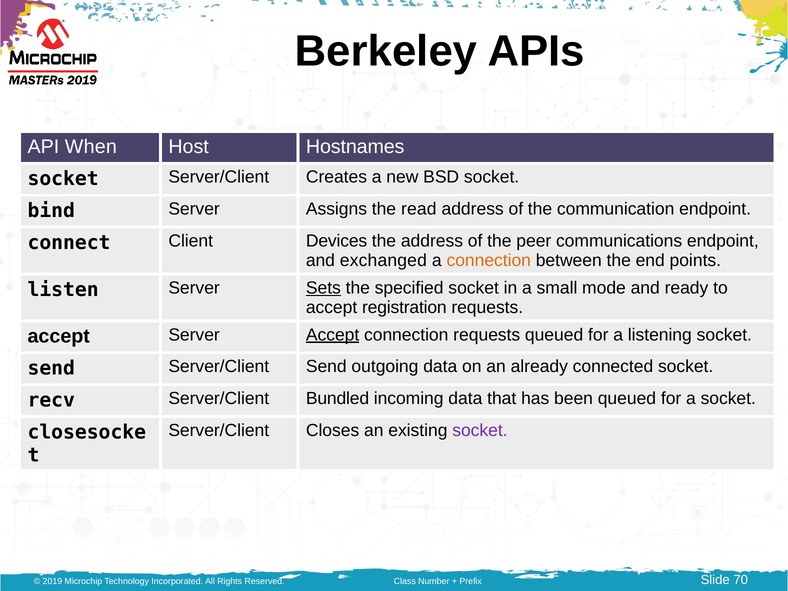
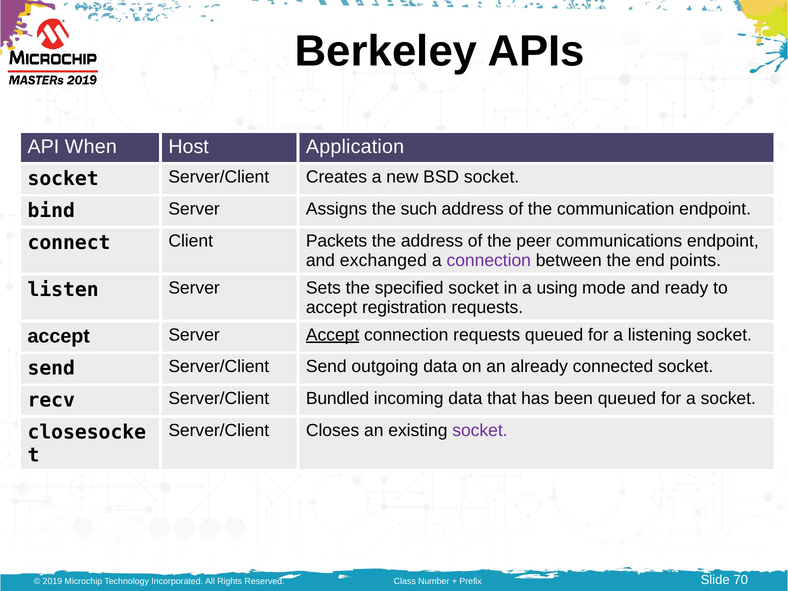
Hostnames: Hostnames -> Application
read: read -> such
Devices: Devices -> Packets
connection at (489, 261) colour: orange -> purple
Sets underline: present -> none
small: small -> using
